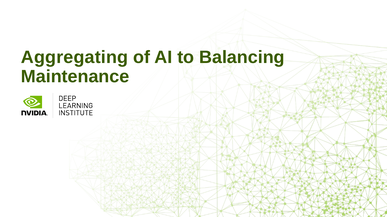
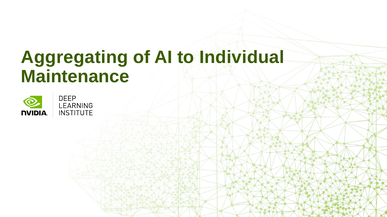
Balancing: Balancing -> Individual
